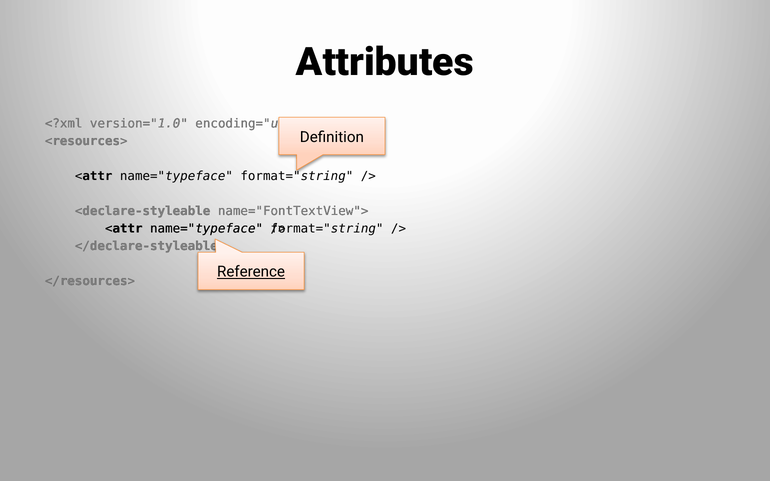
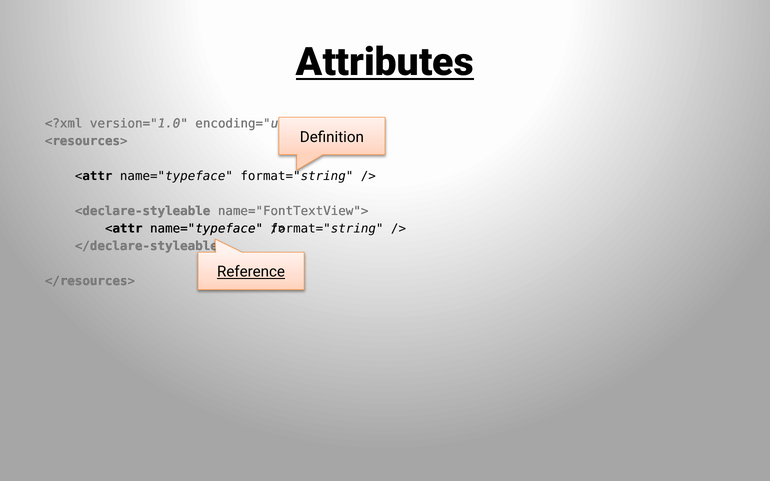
Attributes underline: none -> present
